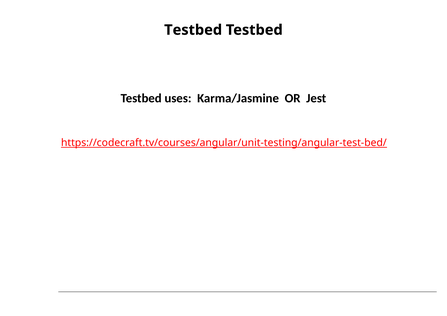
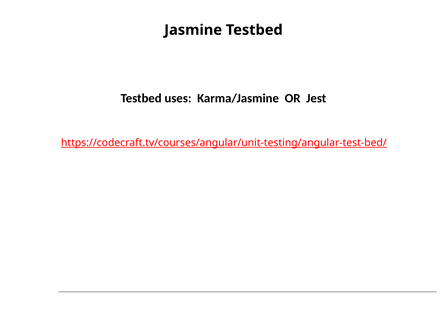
Testbed at (193, 30): Testbed -> Jasmine
